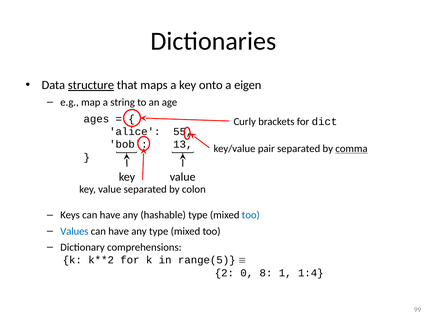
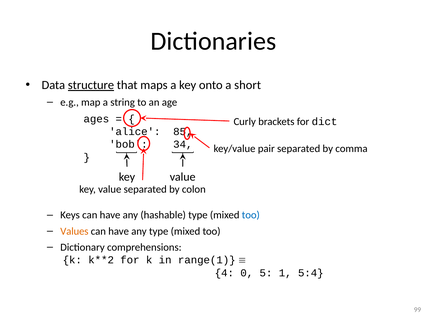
eigen: eigen -> short
55: 55 -> 85
13: 13 -> 34
comma underline: present -> none
Values colour: blue -> orange
range(5: range(5 -> range(1
2: 2 -> 4
8: 8 -> 5
1:4: 1:4 -> 5:4
